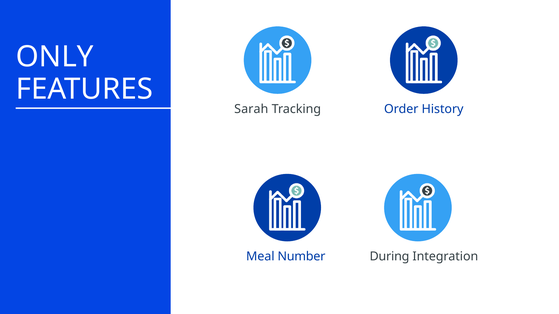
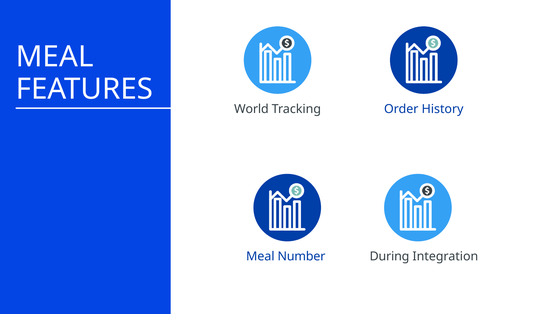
ONLY at (55, 57): ONLY -> MEAL
Sarah: Sarah -> World
